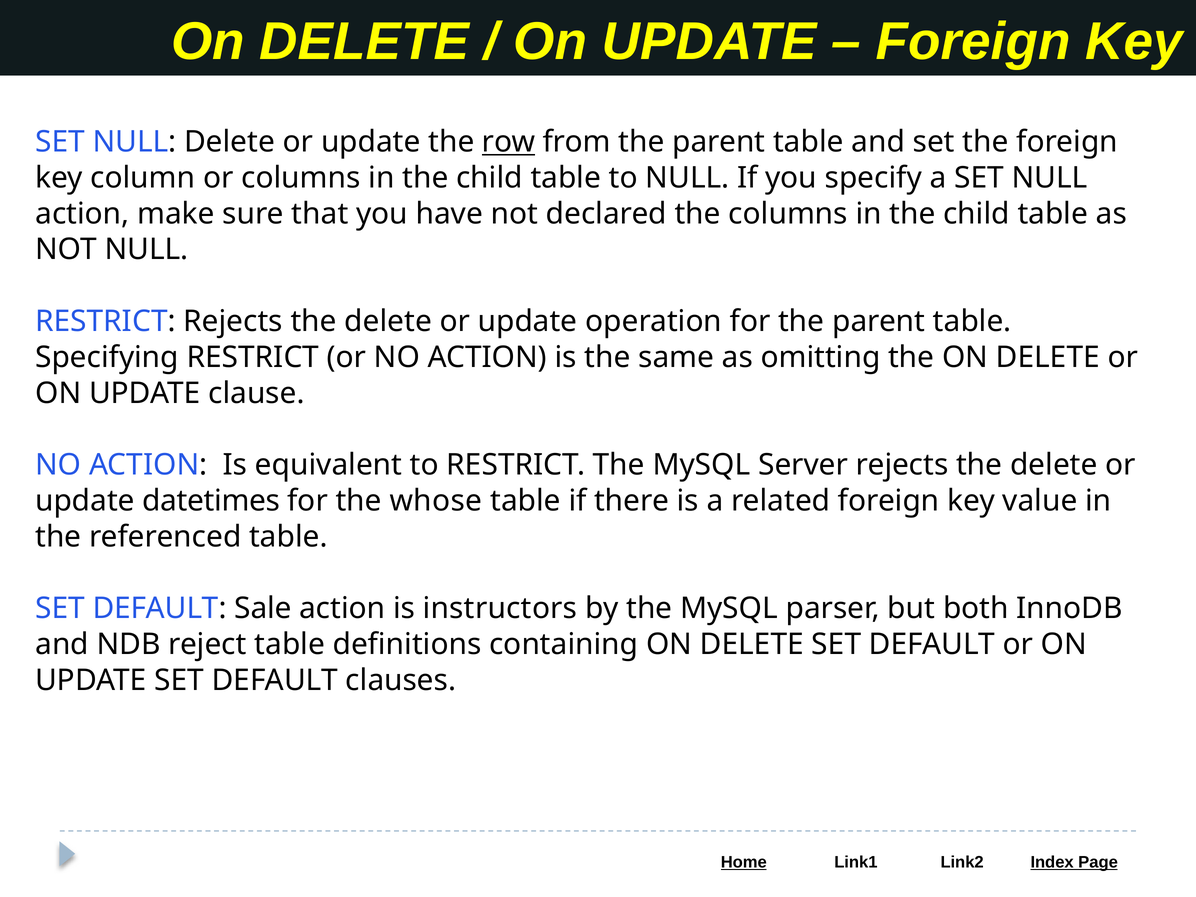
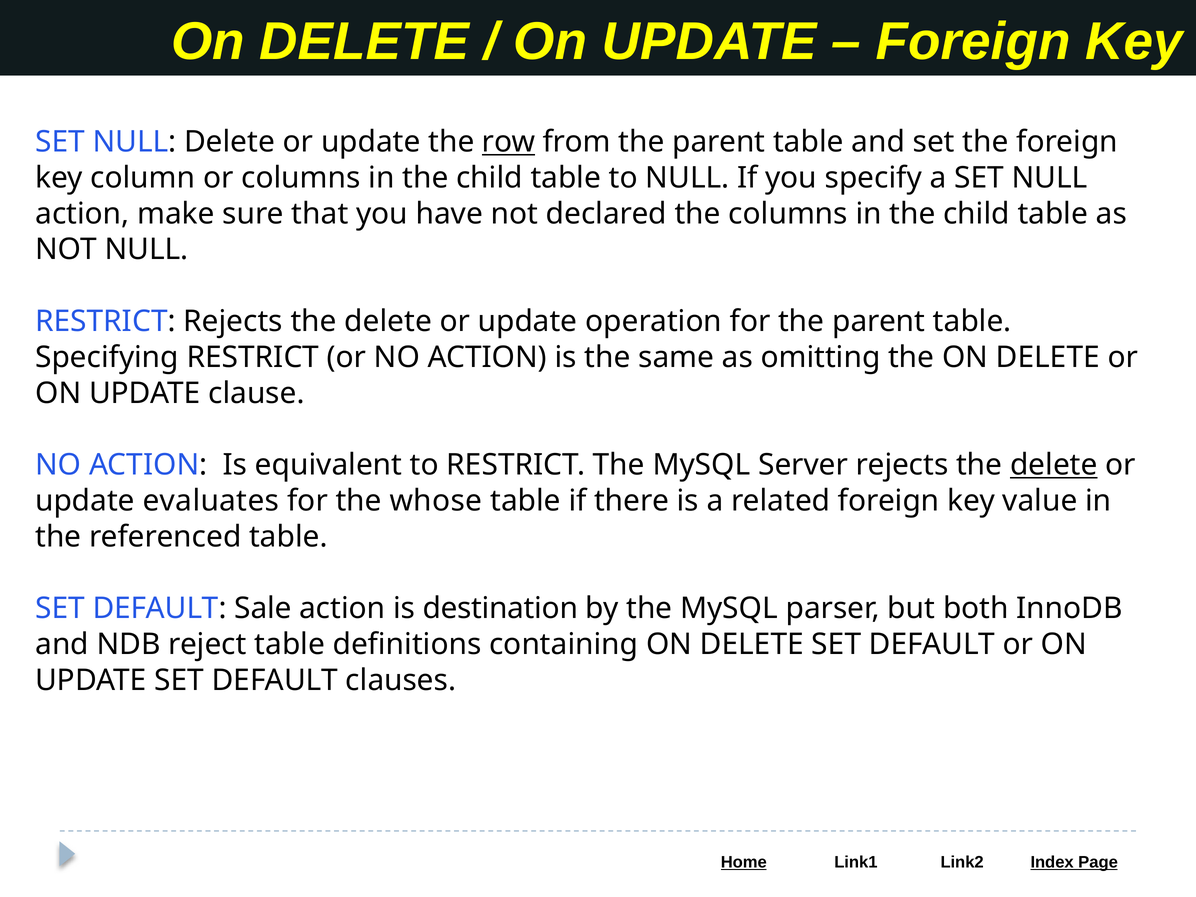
delete at (1054, 465) underline: none -> present
datetimes: datetimes -> evaluates
instructors: instructors -> destination
